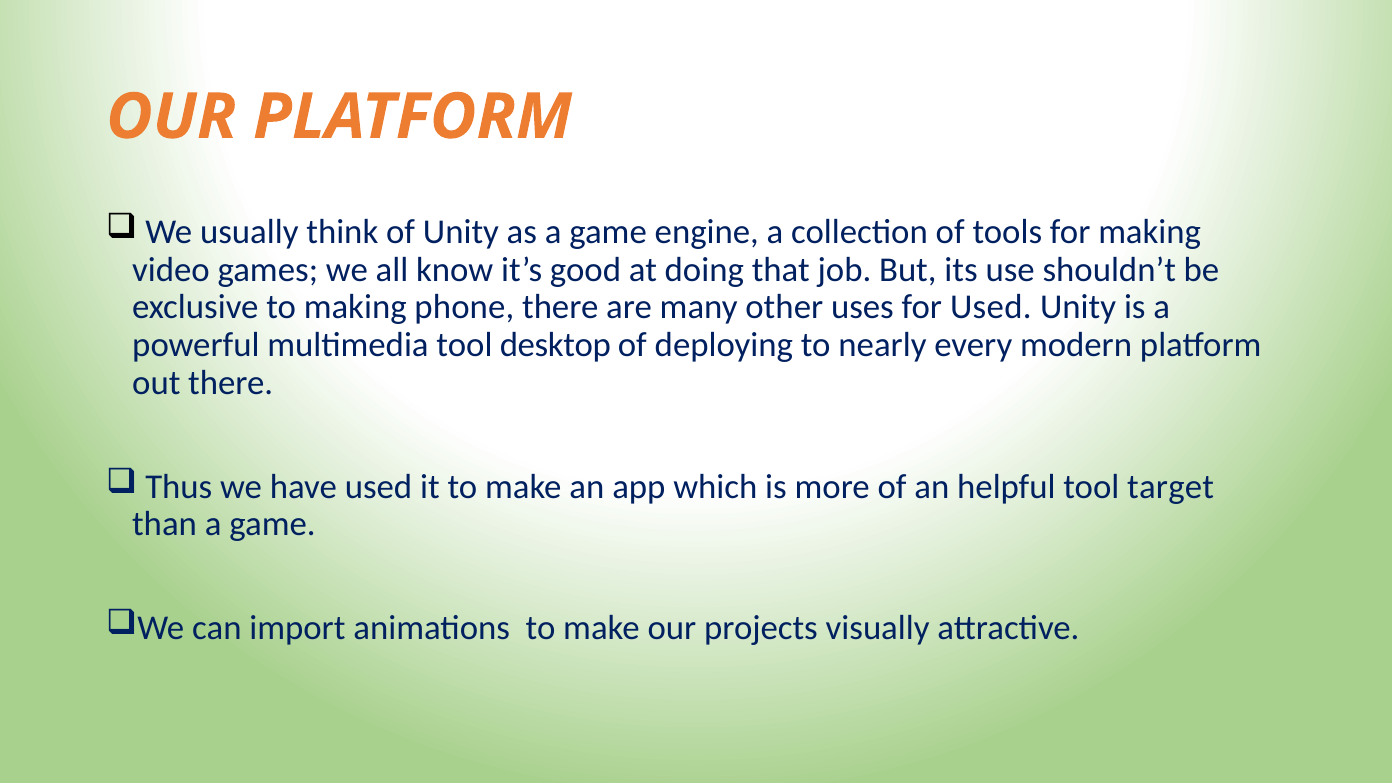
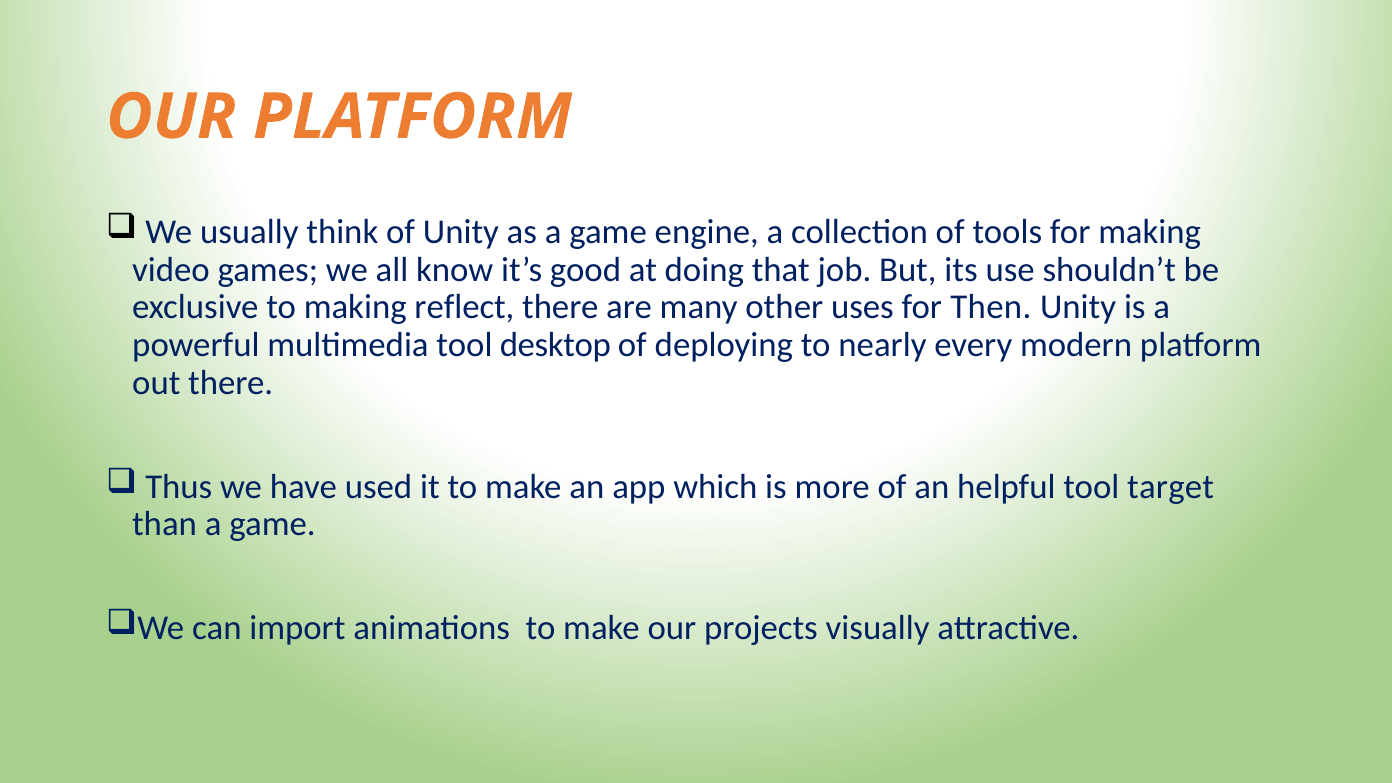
phone: phone -> reflect
for Used: Used -> Then
